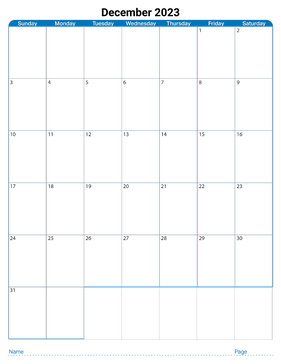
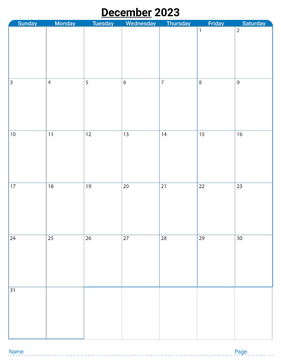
December underline: none -> present
